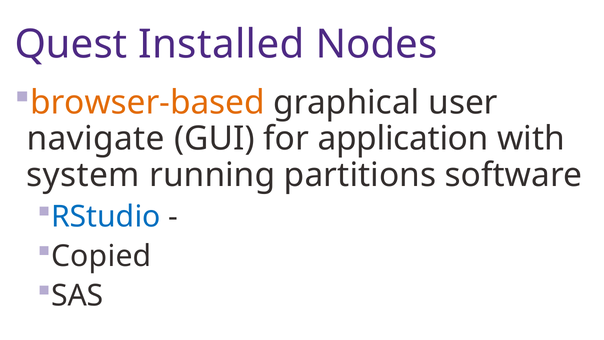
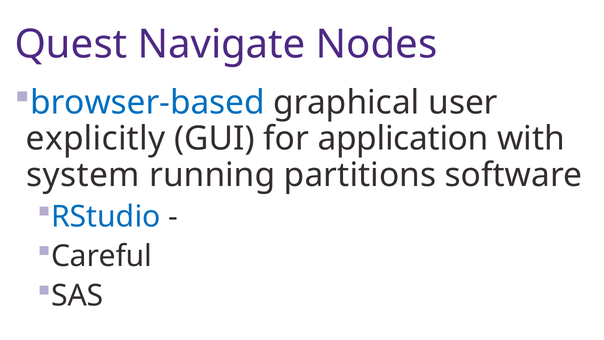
Installed: Installed -> Navigate
browser-based colour: orange -> blue
navigate: navigate -> explicitly
Copied: Copied -> Careful
